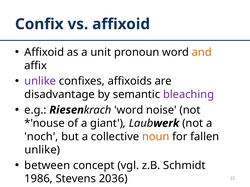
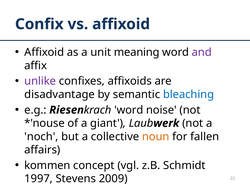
pronoun: pronoun -> meaning
and colour: orange -> purple
bleaching colour: purple -> blue
unlike at (42, 150): unlike -> affairs
between: between -> kommen
1986: 1986 -> 1997
2036: 2036 -> 2009
